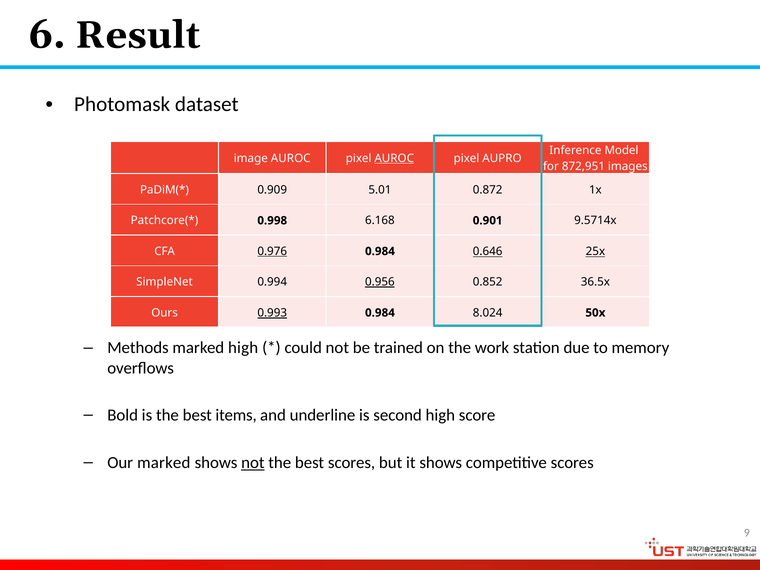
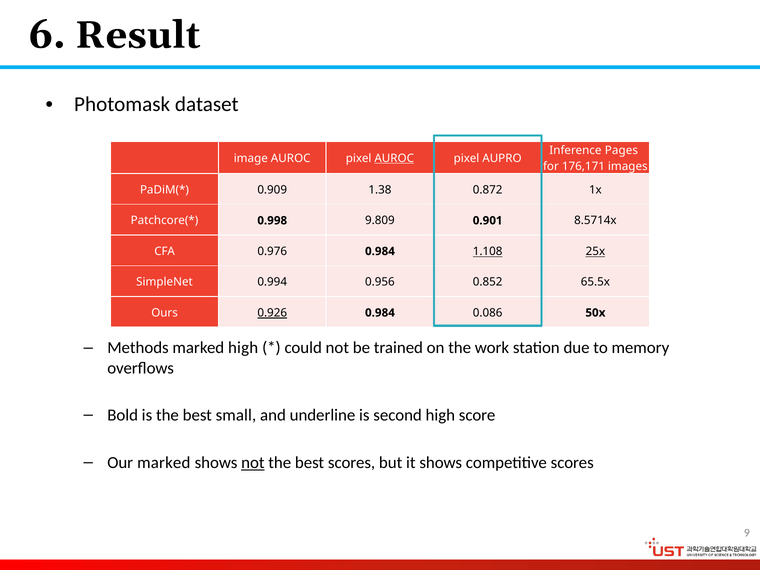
Model: Model -> Pages
872,951: 872,951 -> 176,171
5.01: 5.01 -> 1.38
6.168: 6.168 -> 9.809
9.5714x: 9.5714x -> 8.5714x
0.976 underline: present -> none
0.646: 0.646 -> 1.108
0.956 underline: present -> none
36.5x: 36.5x -> 65.5x
0.993: 0.993 -> 0.926
8.024: 8.024 -> 0.086
items: items -> small
